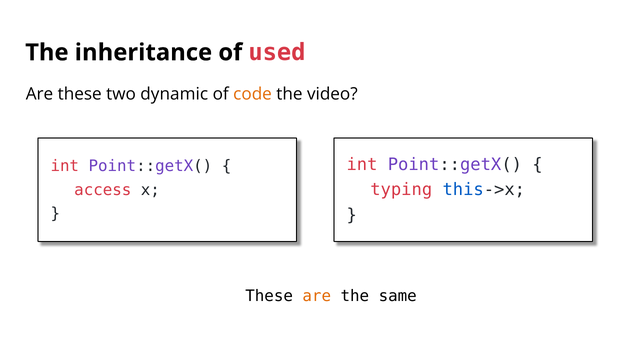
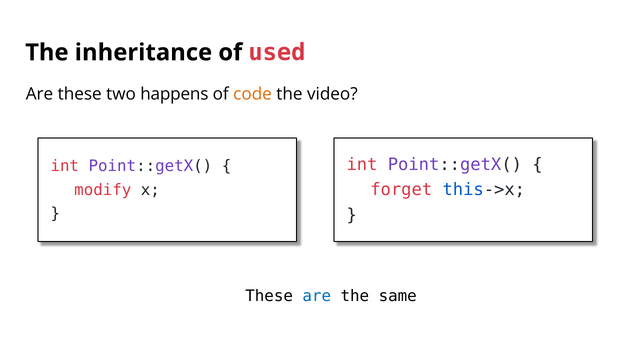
dynamic: dynamic -> happens
typing: typing -> forget
access: access -> modify
are at (317, 296) colour: orange -> blue
